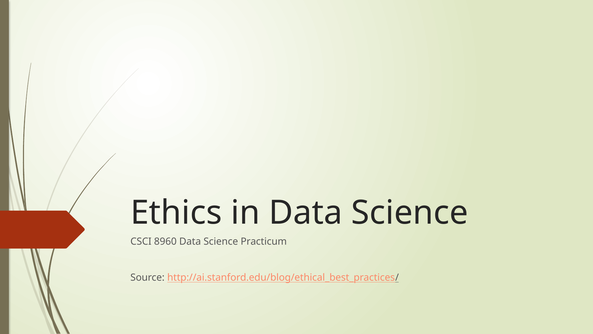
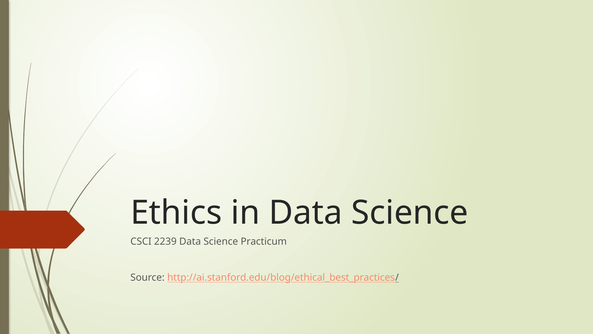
8960: 8960 -> 2239
